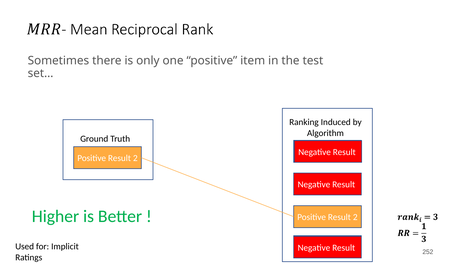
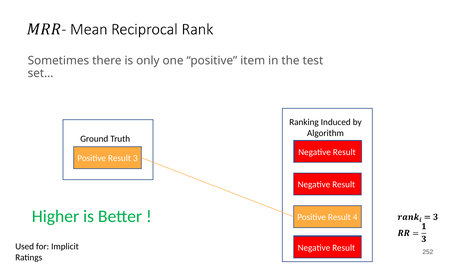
2 at (135, 158): 2 -> 3
2 at (355, 217): 2 -> 4
